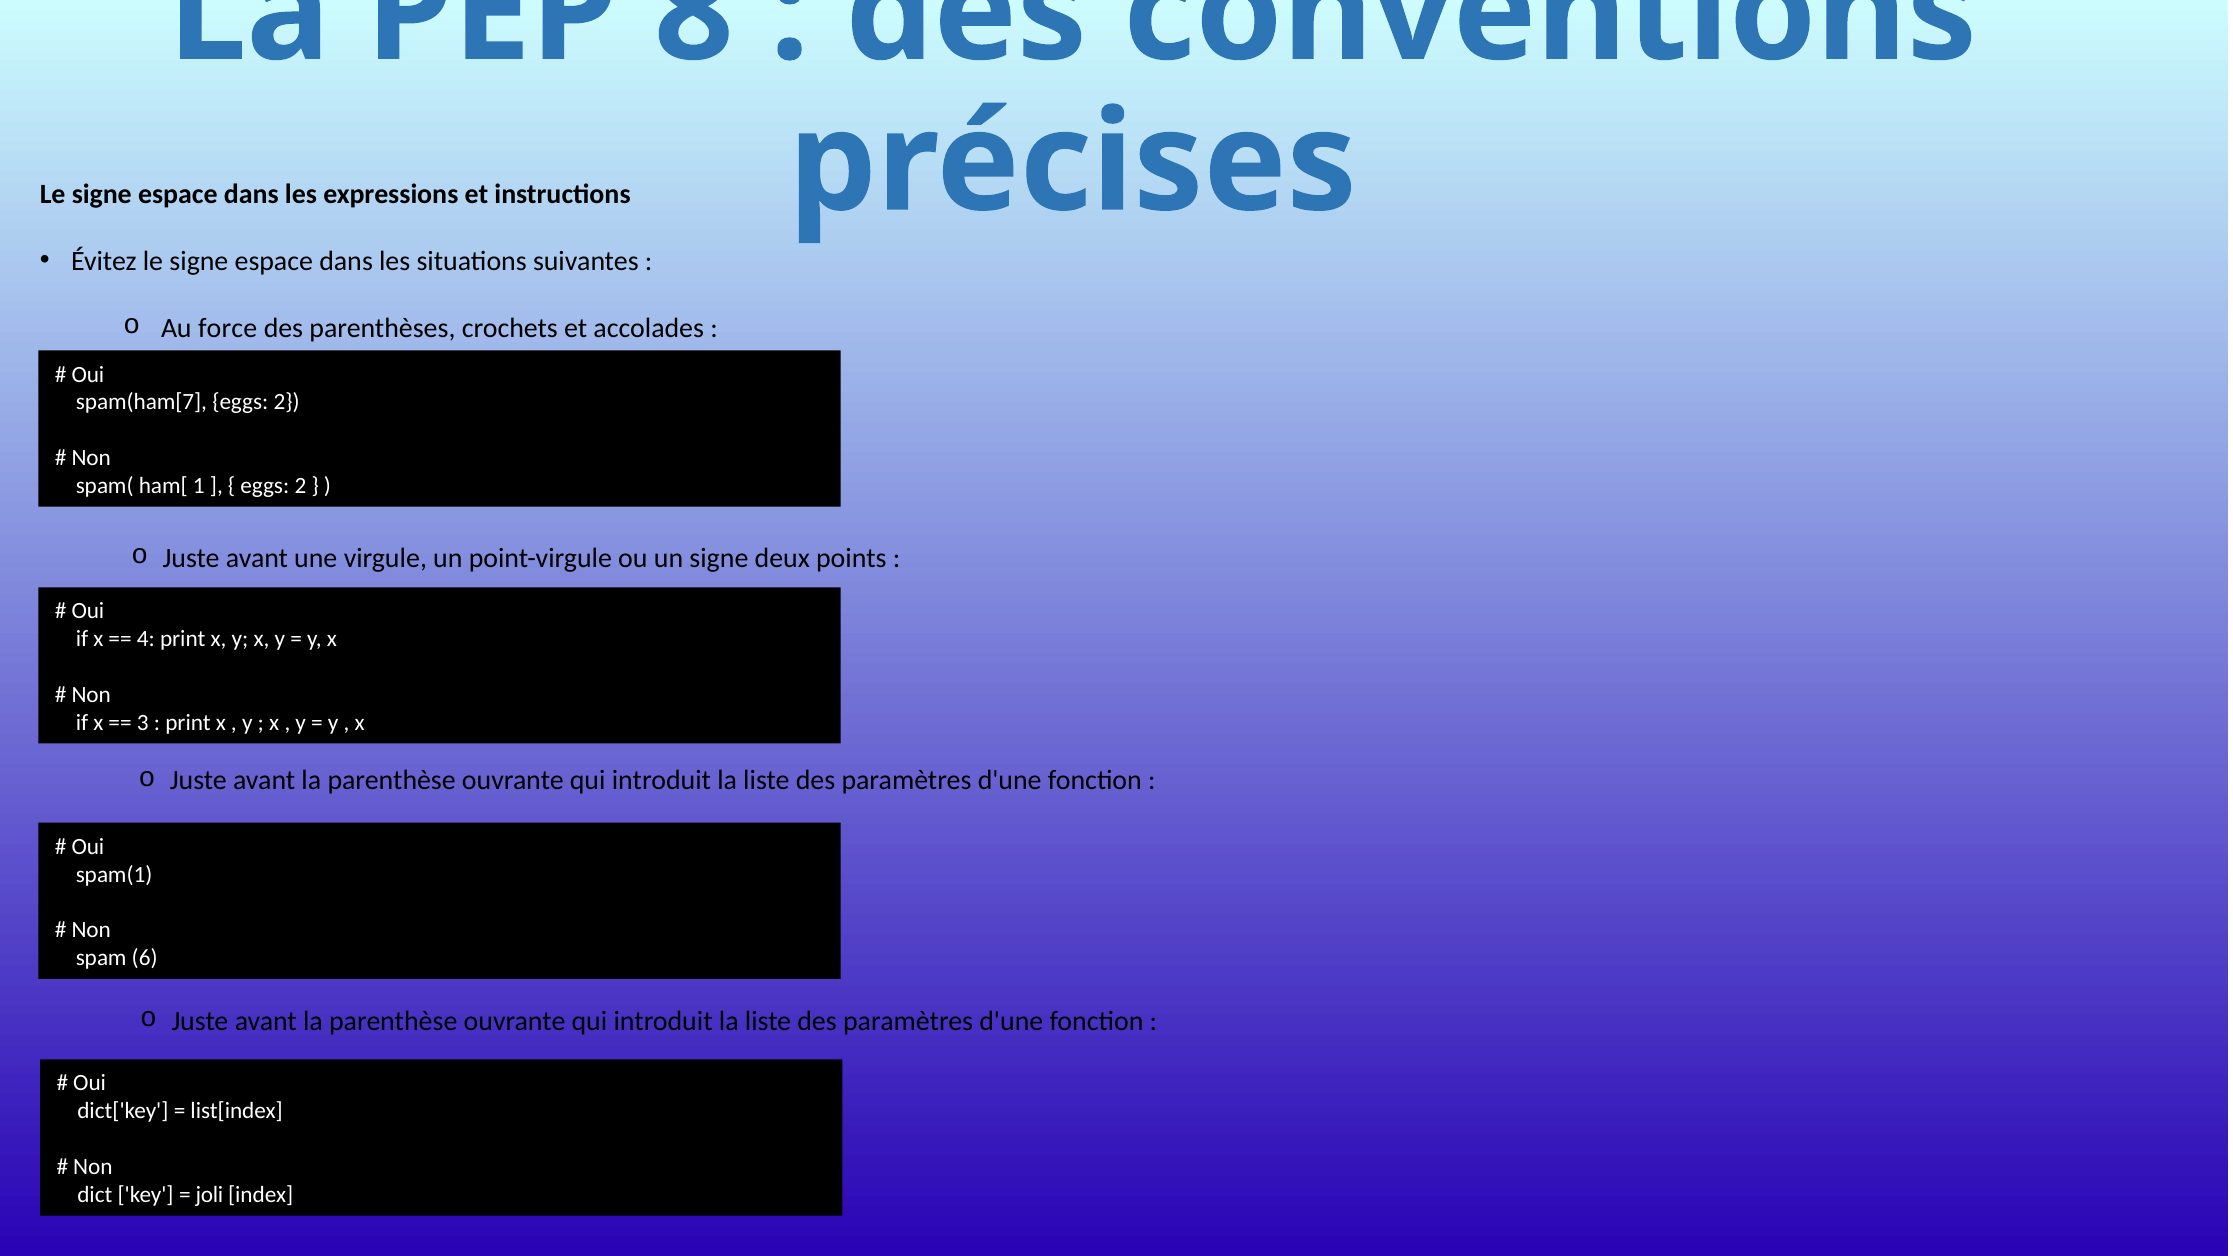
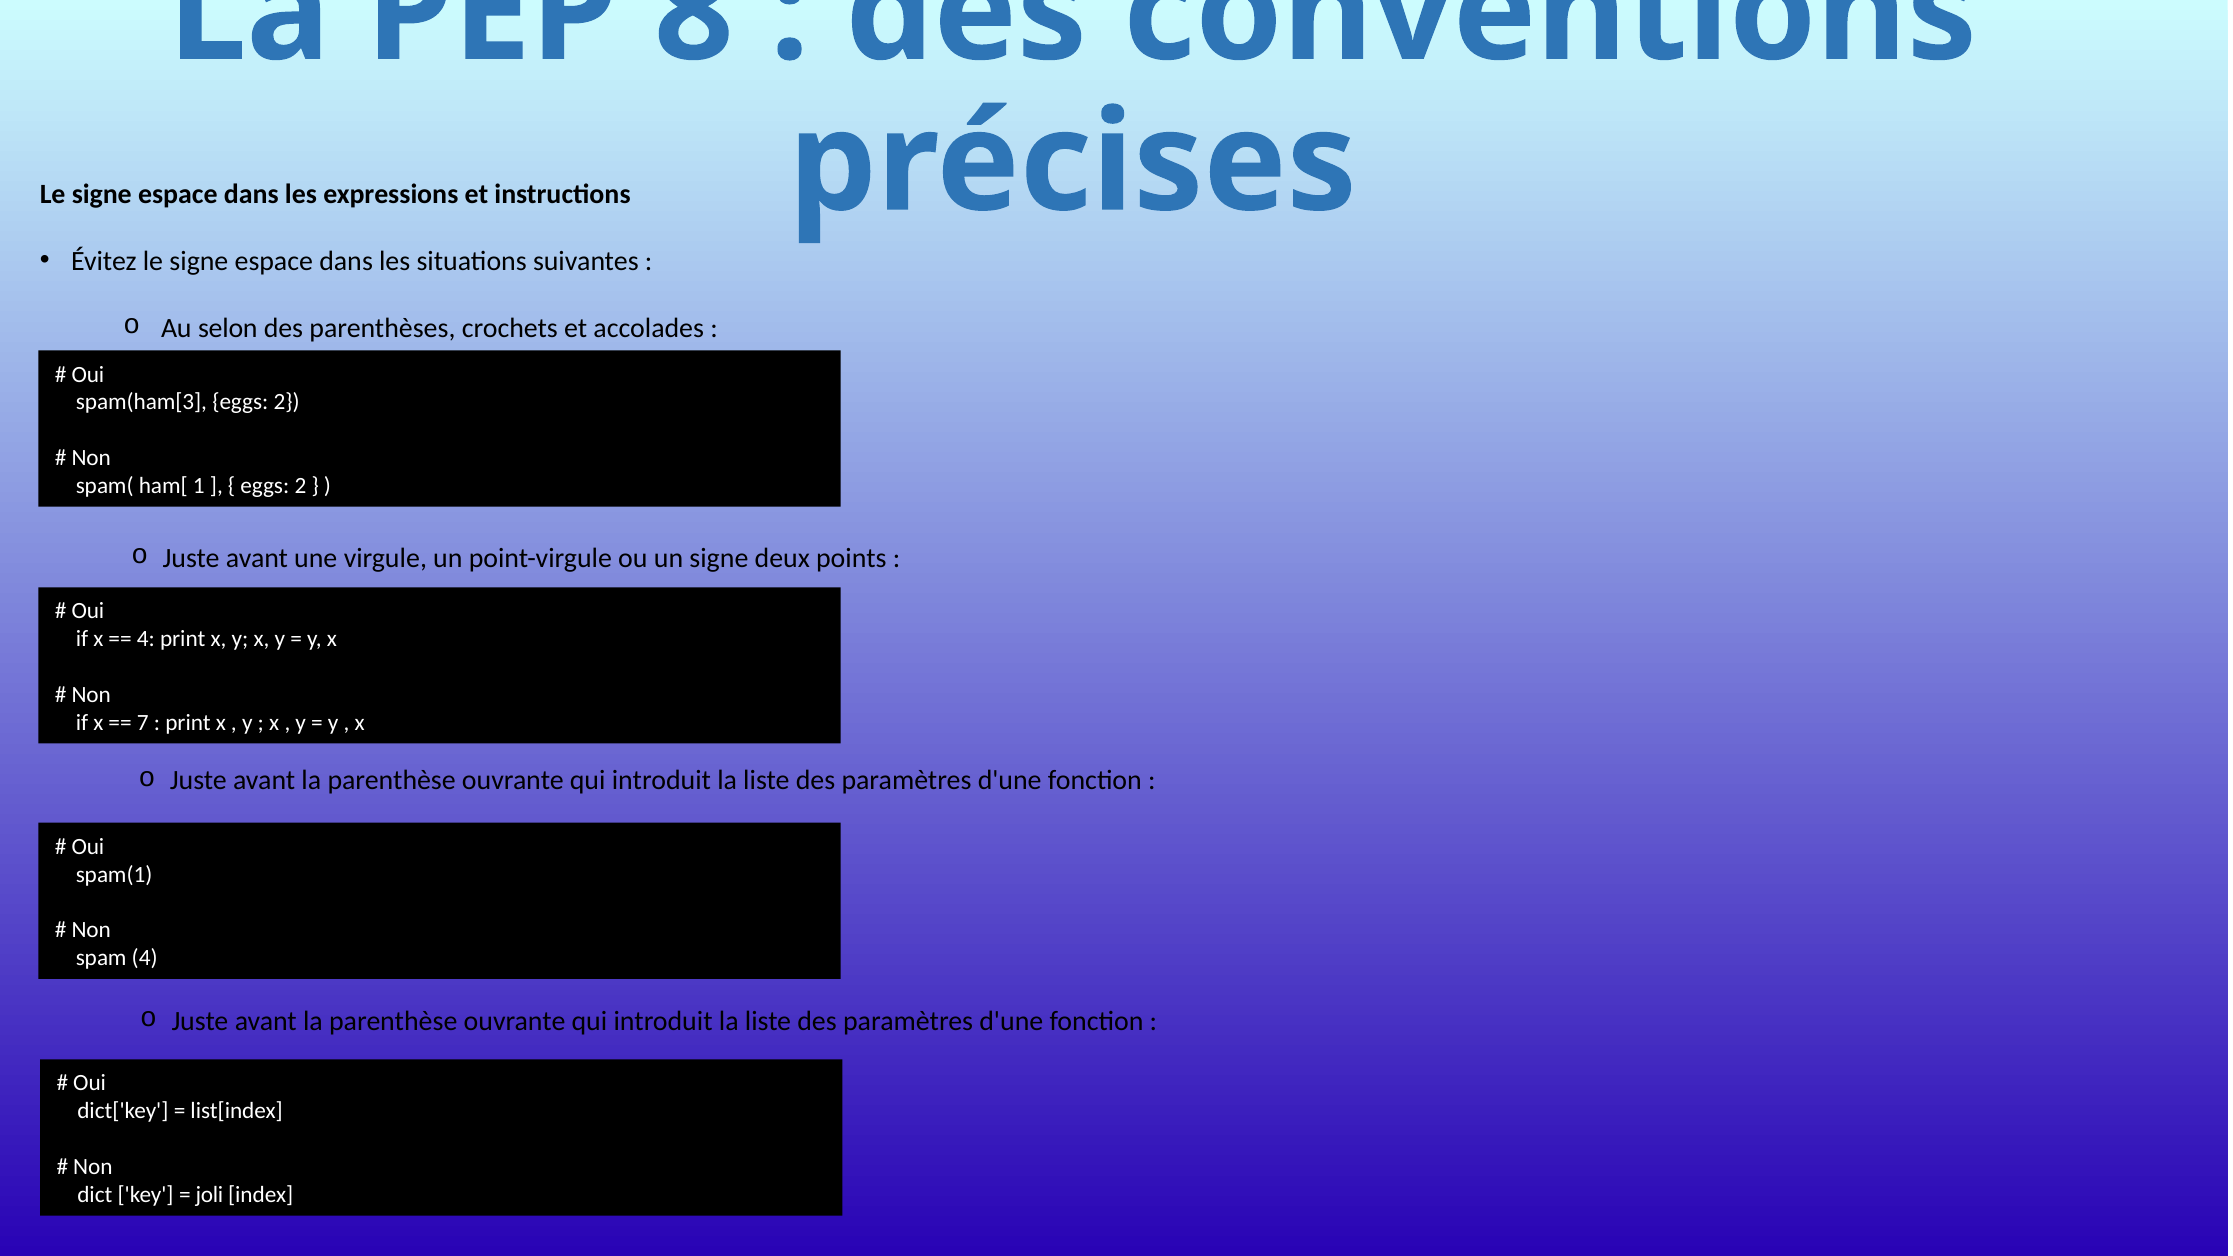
force: force -> selon
spam(ham[7: spam(ham[7 -> spam(ham[3
3: 3 -> 7
spam 6: 6 -> 4
